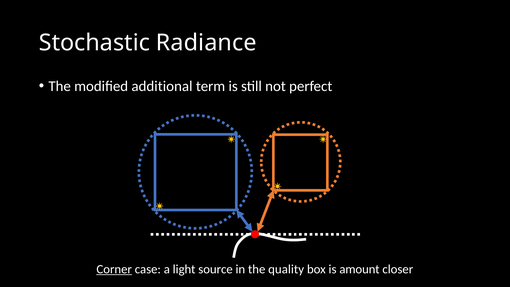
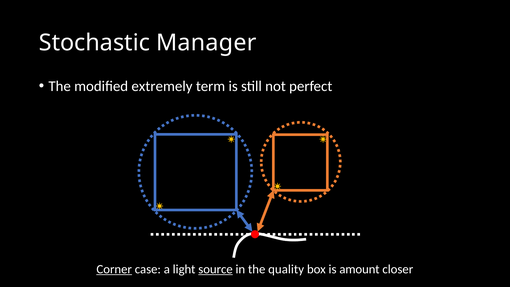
Radiance: Radiance -> Manager
additional: additional -> extremely
source underline: none -> present
